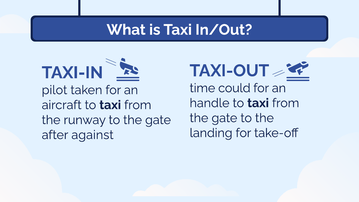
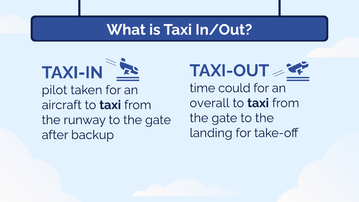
handle: handle -> overall
against: against -> backup
